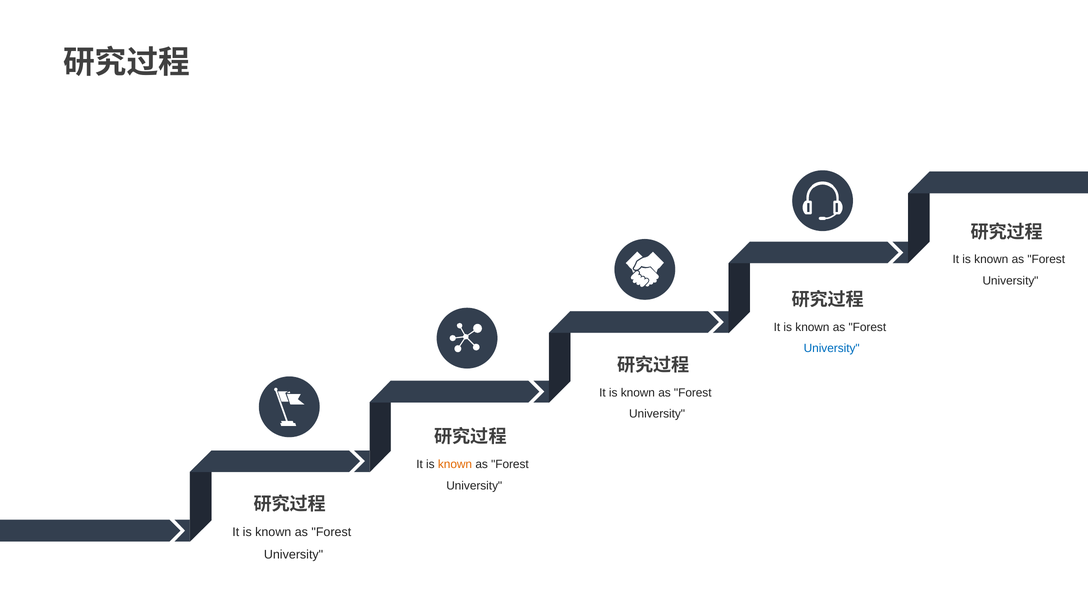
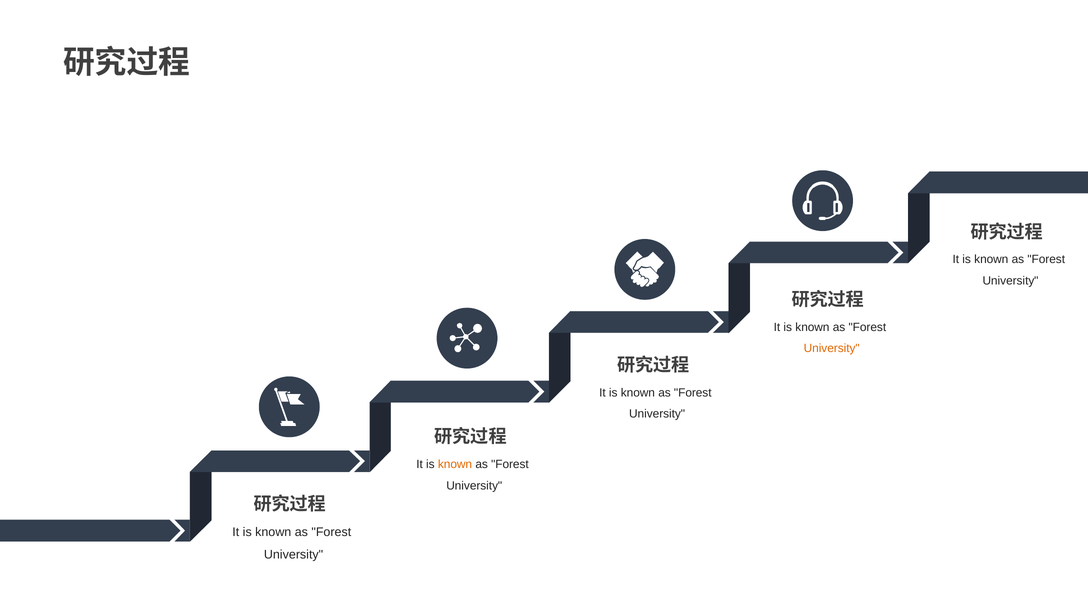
University at (832, 349) colour: blue -> orange
